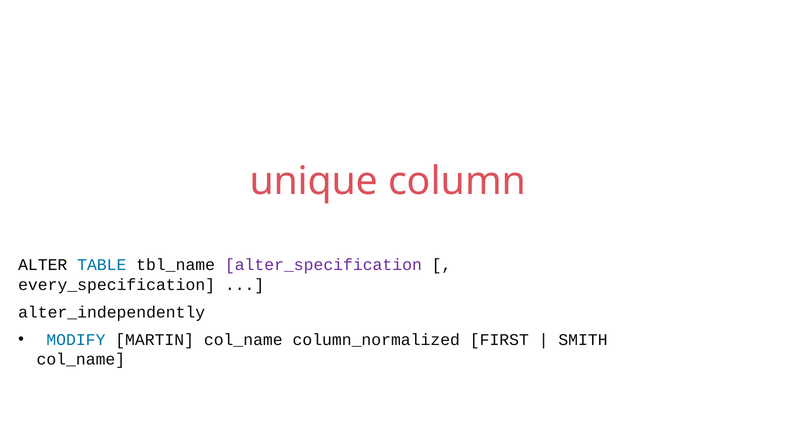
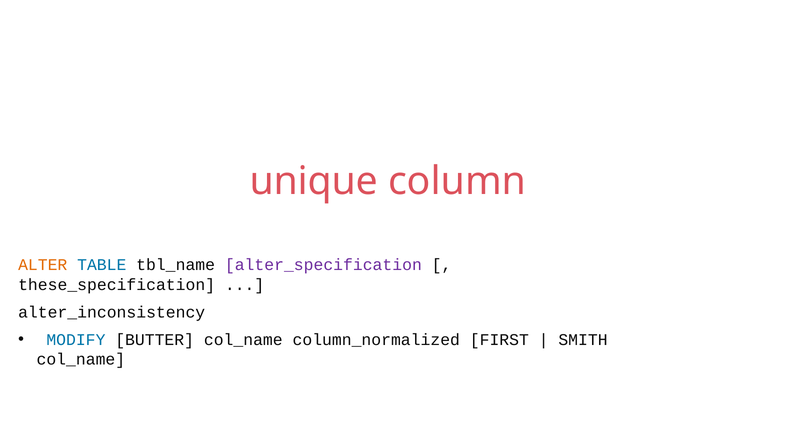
ALTER colour: black -> orange
every_specification: every_specification -> these_specification
alter_independently: alter_independently -> alter_inconsistency
MARTIN: MARTIN -> BUTTER
